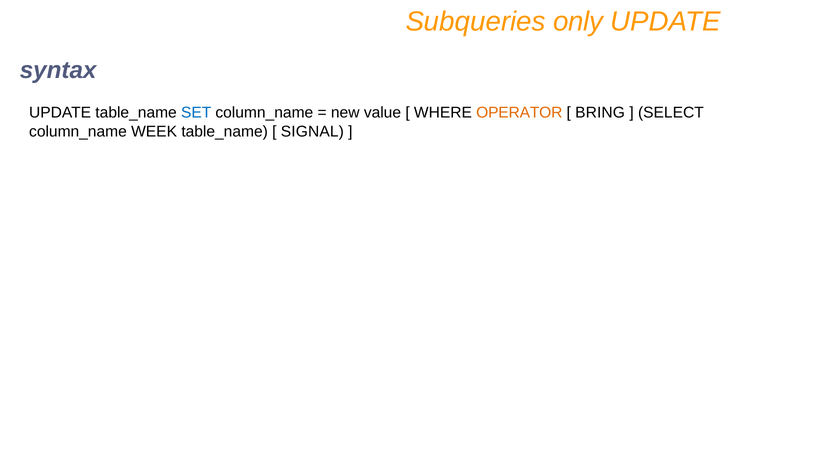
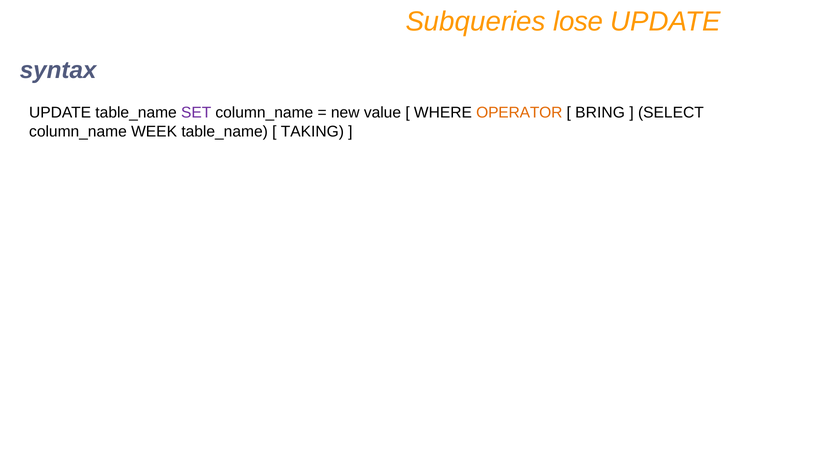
only: only -> lose
SET colour: blue -> purple
SIGNAL: SIGNAL -> TAKING
